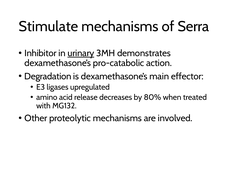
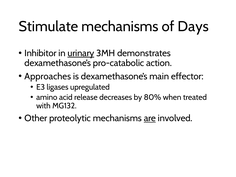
Serra: Serra -> Days
Degradation: Degradation -> Approaches
are underline: none -> present
